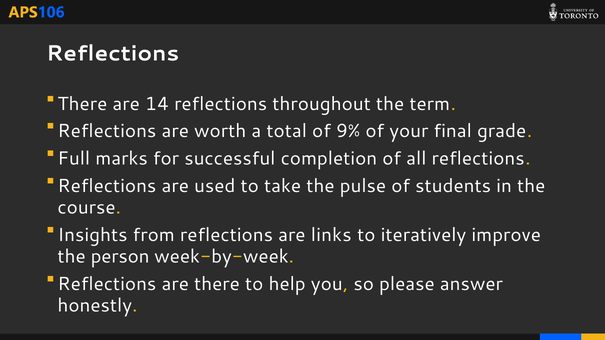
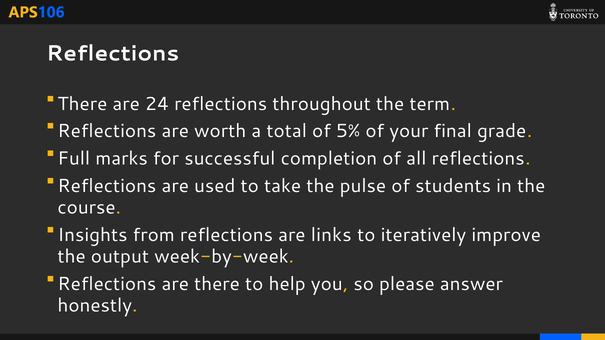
14: 14 -> 24
9%: 9% -> 5%
person: person -> output
